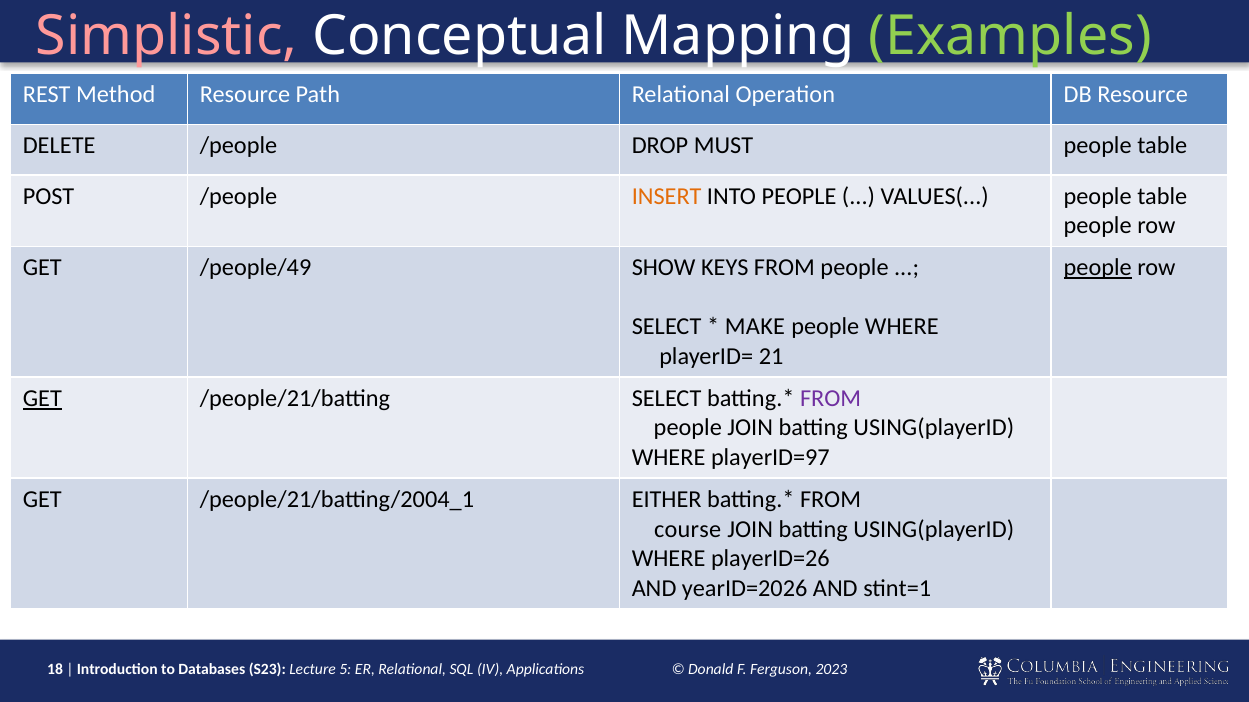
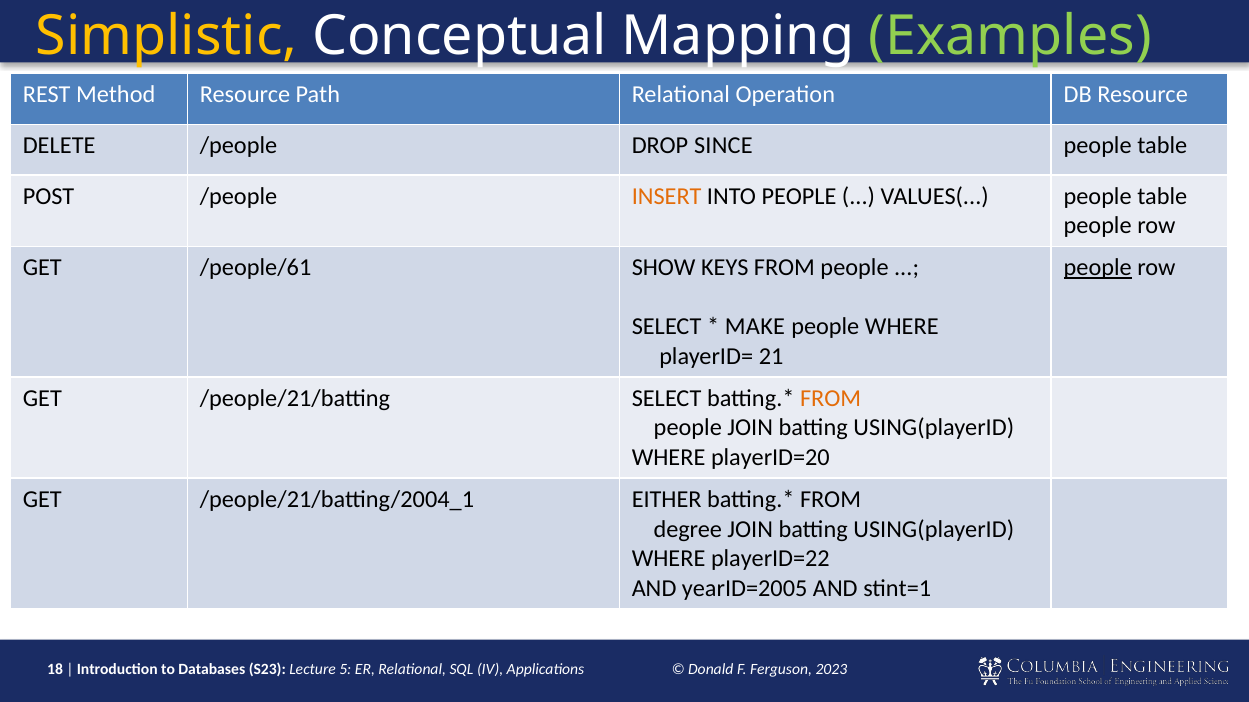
Simplistic colour: pink -> yellow
MUST: MUST -> SINCE
/people/49: /people/49 -> /people/61
GET at (42, 399) underline: present -> none
FROM at (831, 399) colour: purple -> orange
playerID=97: playerID=97 -> playerID=20
course: course -> degree
playerID=26: playerID=26 -> playerID=22
yearID=2026: yearID=2026 -> yearID=2005
